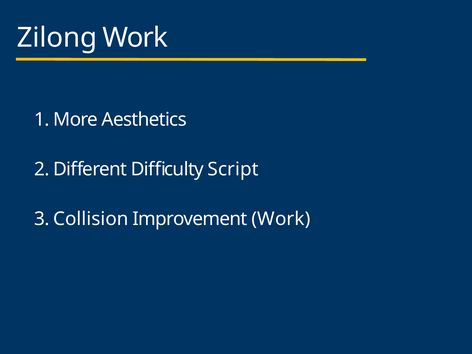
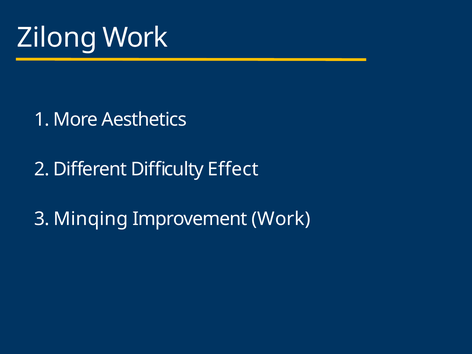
Script: Script -> Effect
Collision: Collision -> Minqing
